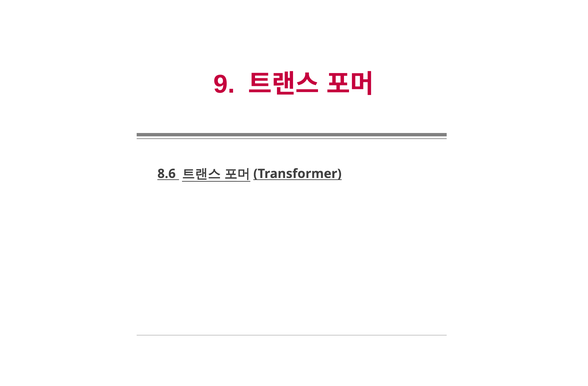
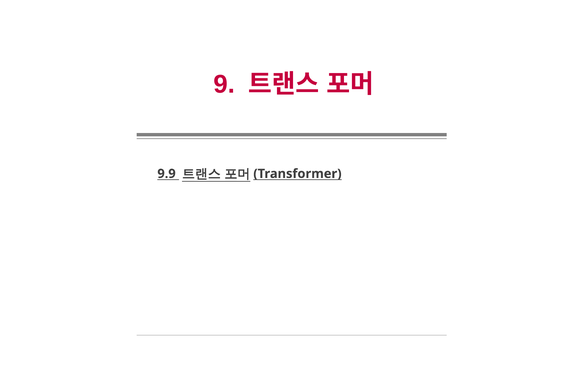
8.6: 8.6 -> 9.9
